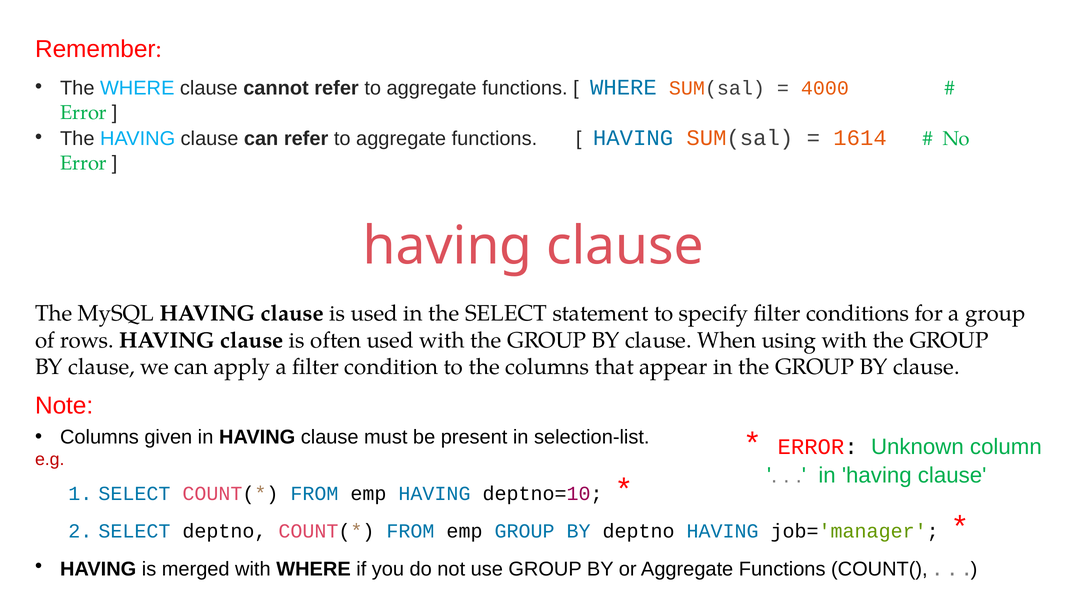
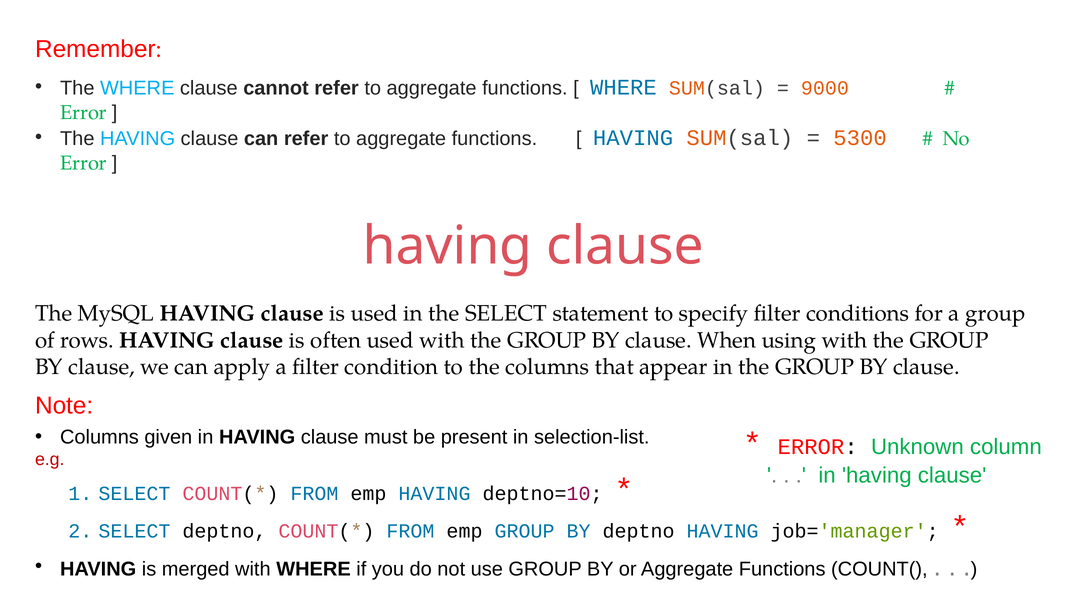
4000: 4000 -> 9000
1614: 1614 -> 5300
